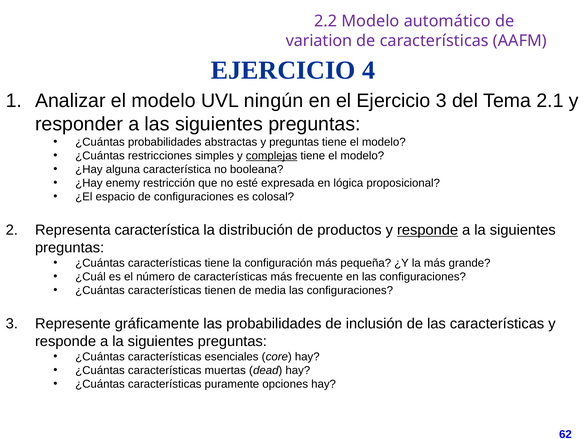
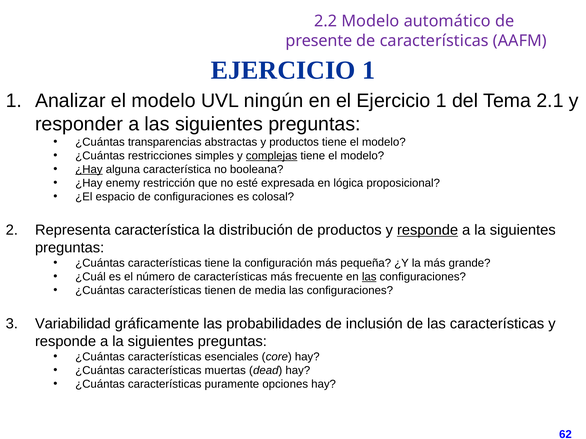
variation: variation -> presente
4 at (369, 70): 4 -> 1
el Ejercicio 3: 3 -> 1
¿Cuántas probabilidades: probabilidades -> transparencias
y preguntas: preguntas -> productos
¿Hay at (89, 170) underline: none -> present
las at (369, 277) underline: none -> present
Represente: Represente -> Variabilidad
